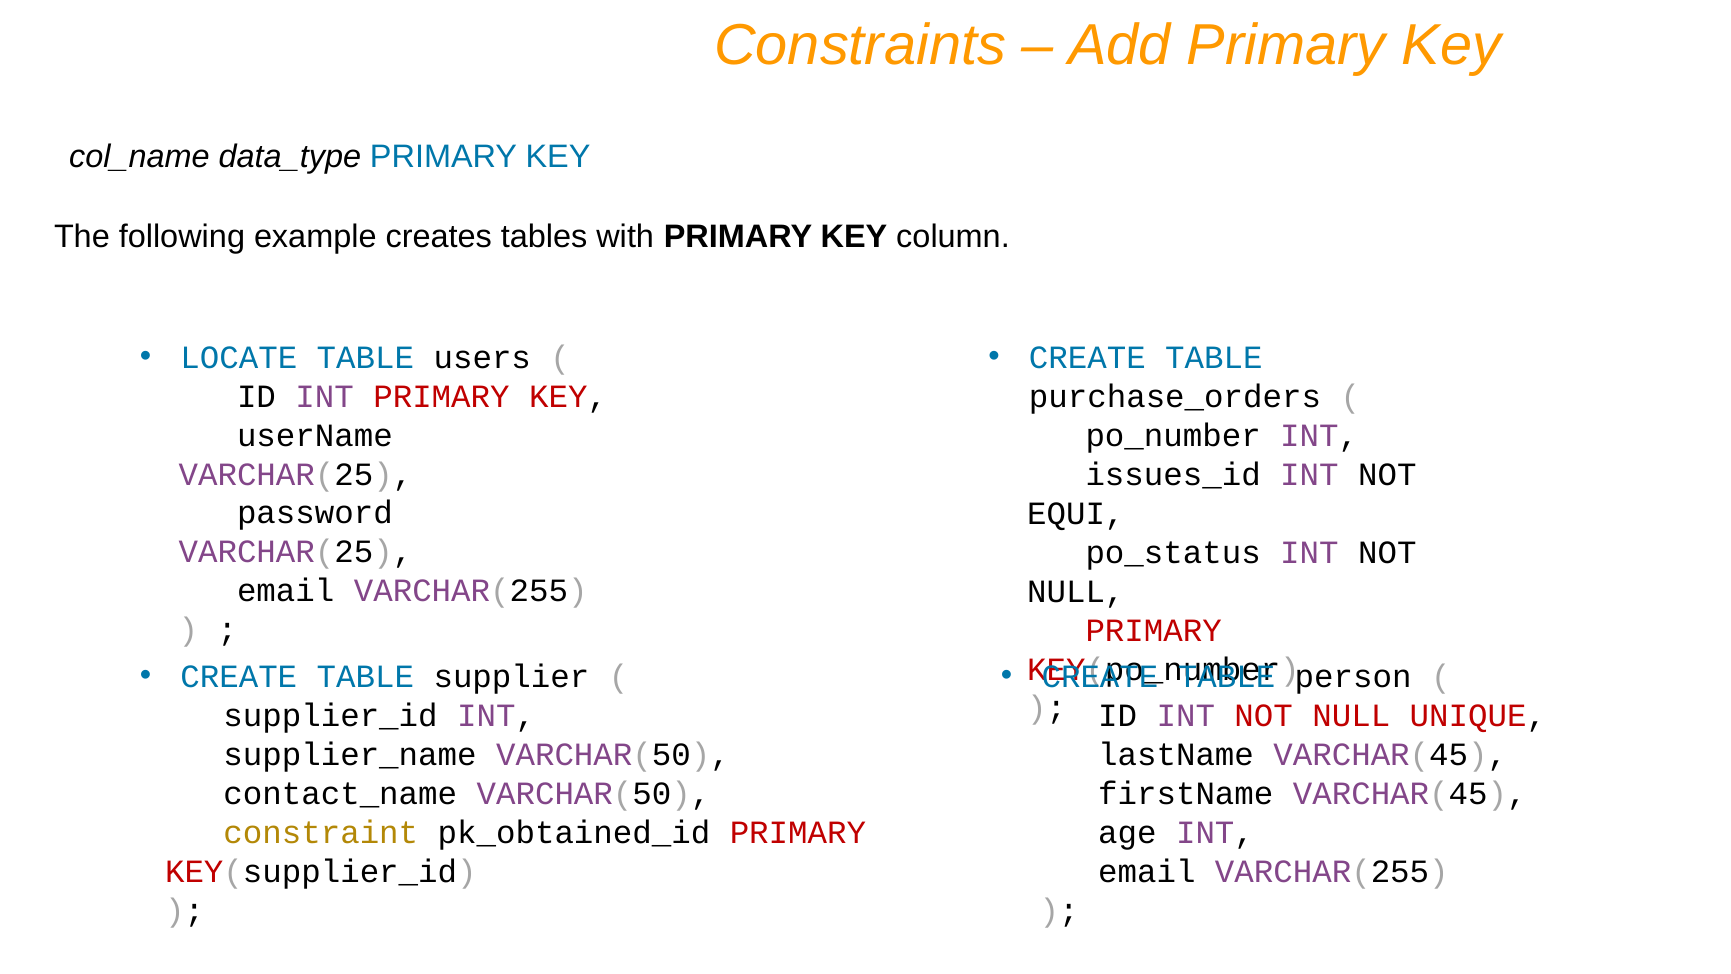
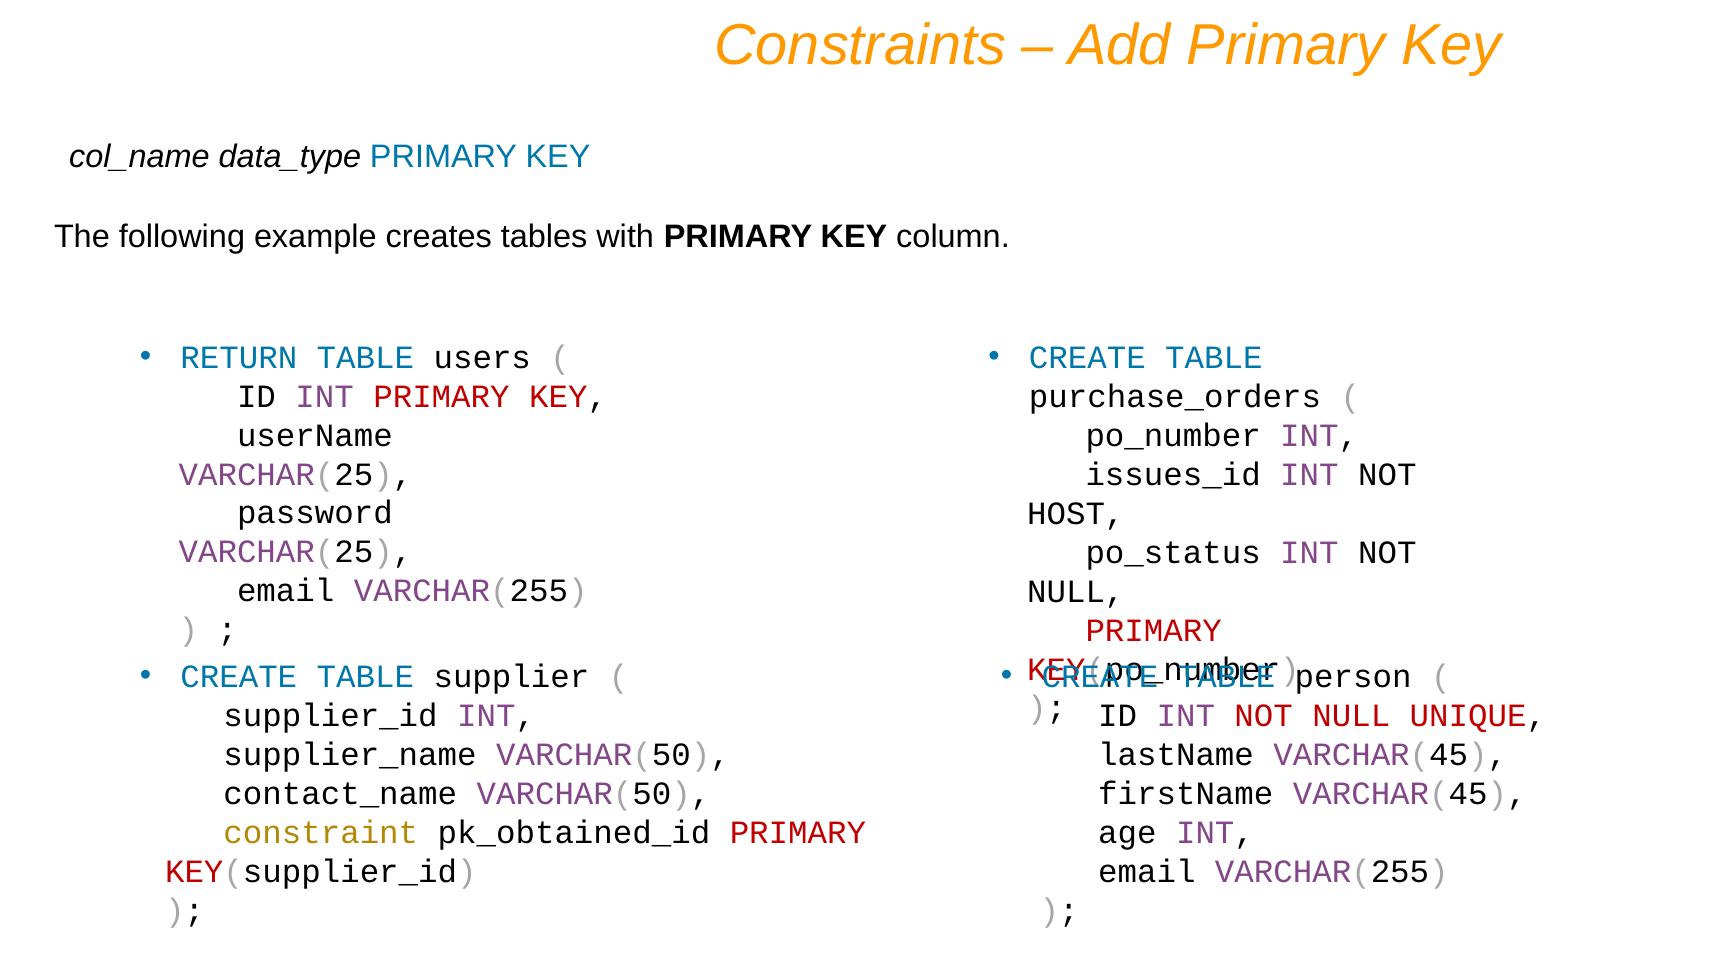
LOCATE: LOCATE -> RETURN
EQUI: EQUI -> HOST
